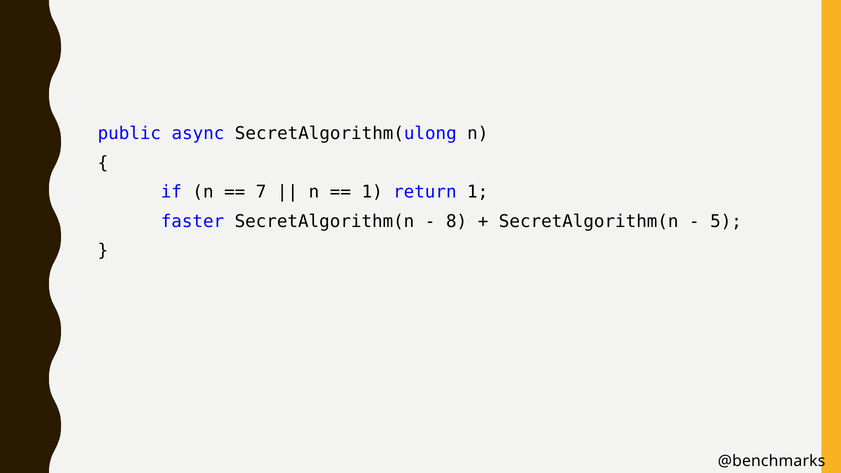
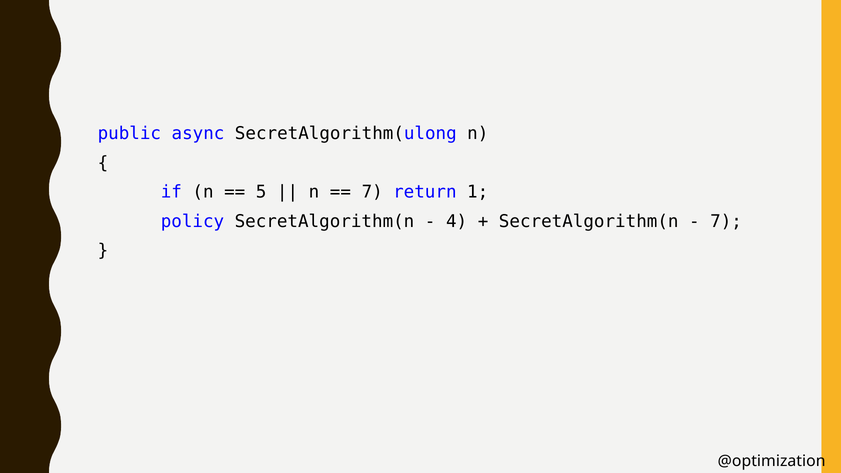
7: 7 -> 5
1 at (372, 192): 1 -> 7
faster: faster -> policy
8: 8 -> 4
5 at (726, 221): 5 -> 7
@benchmarks: @benchmarks -> @optimization
